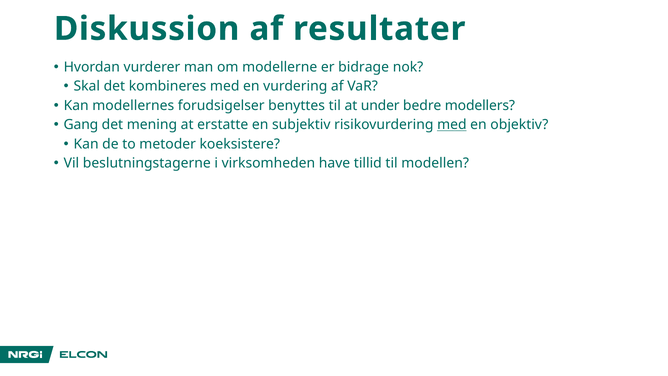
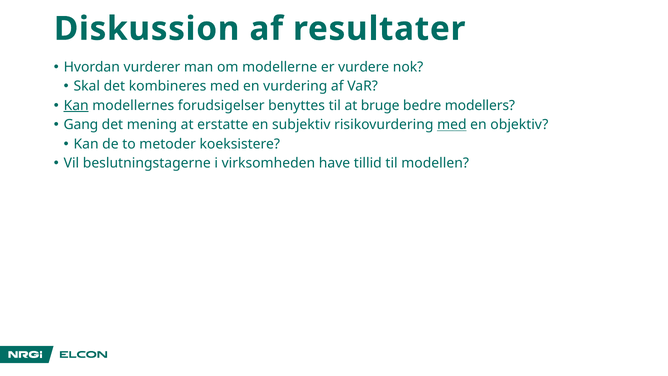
bidrage: bidrage -> vurdere
Kan at (76, 106) underline: none -> present
under: under -> bruge
